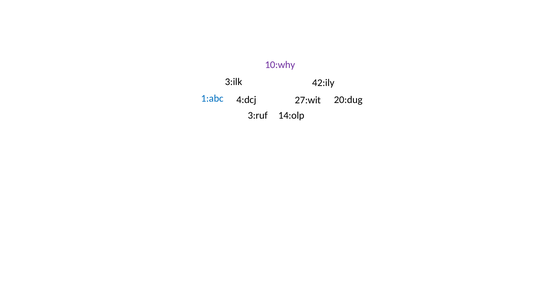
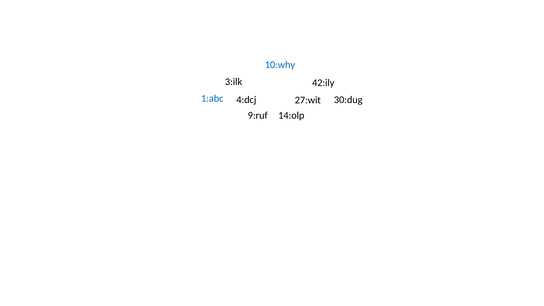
10:why colour: purple -> blue
20:dug: 20:dug -> 30:dug
3:ruf: 3:ruf -> 9:ruf
